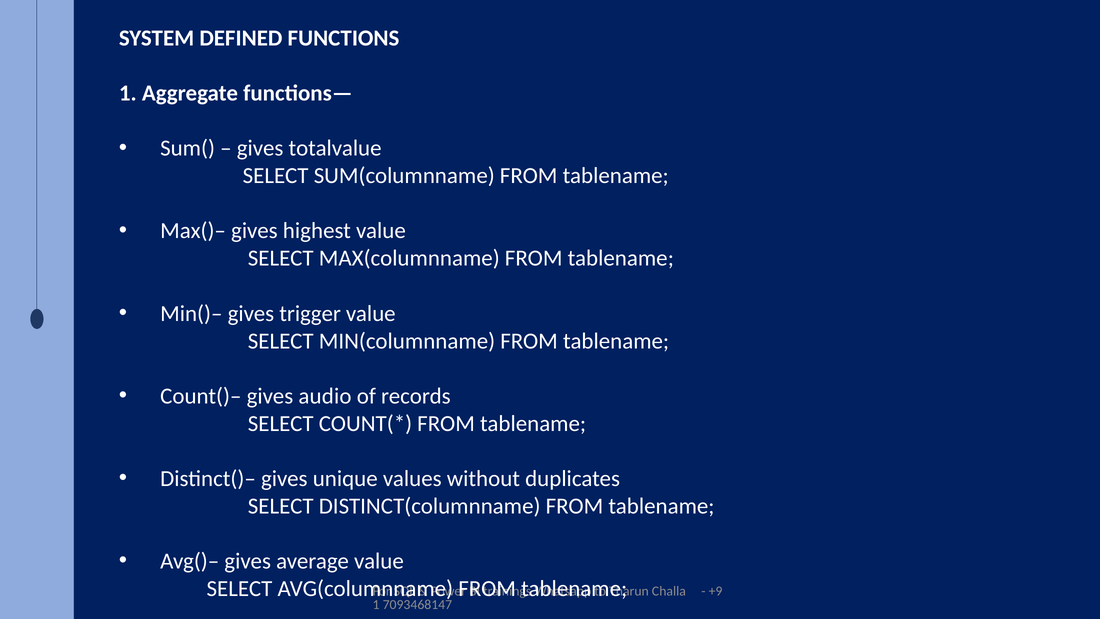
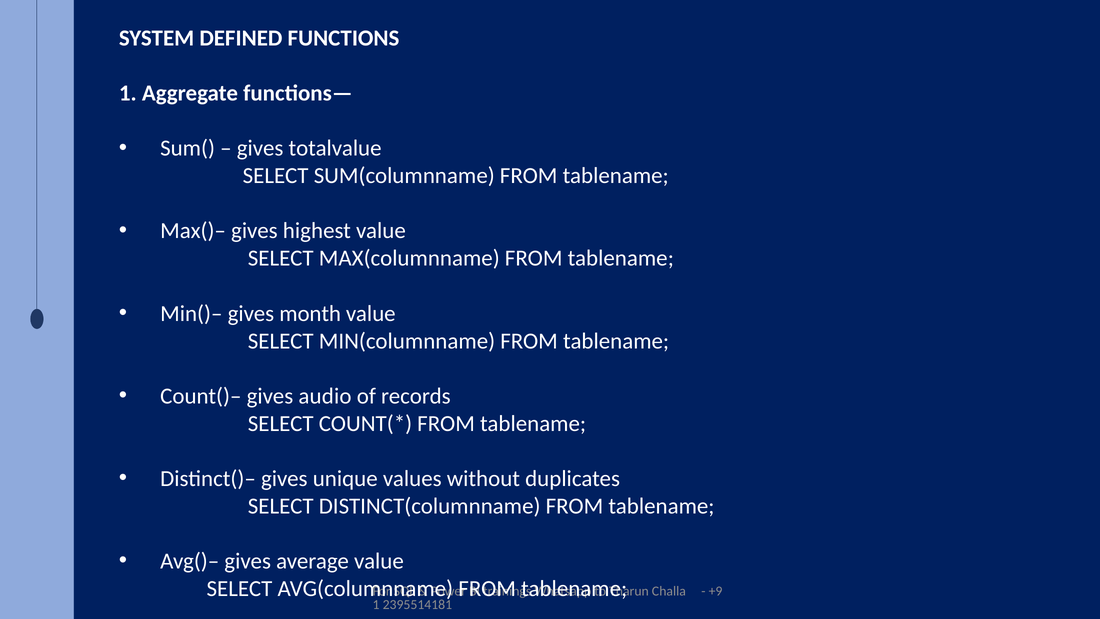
trigger: trigger -> month
7093468147: 7093468147 -> 2395514181
